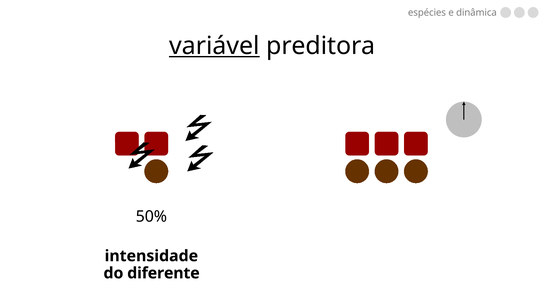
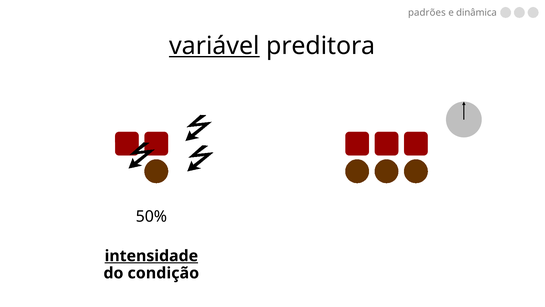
espécies: espécies -> padrões
intensidade underline: none -> present
diferente: diferente -> condição
